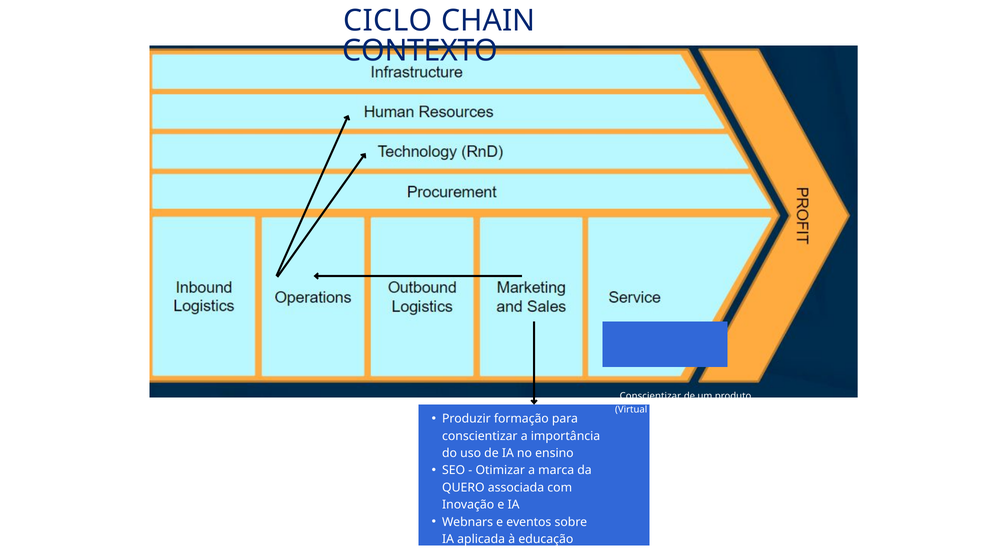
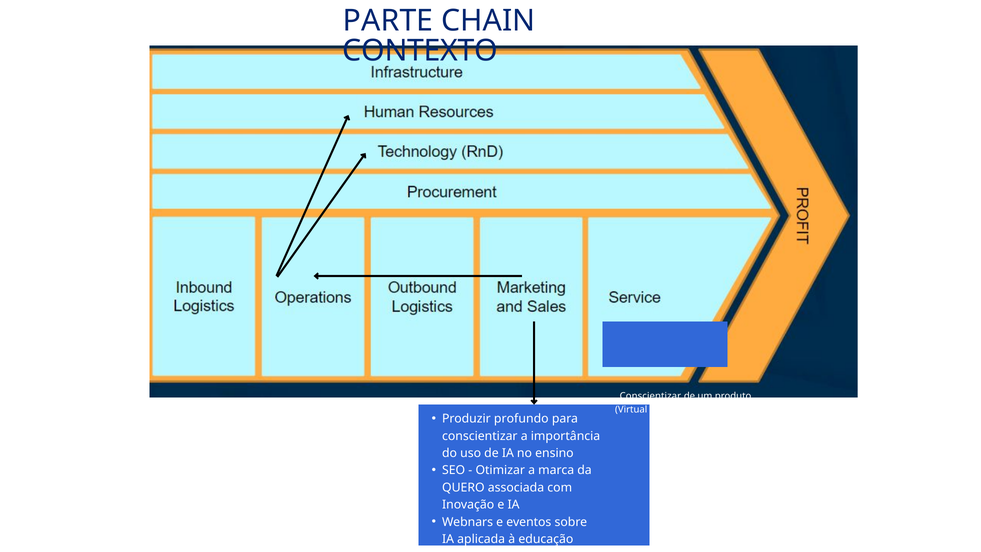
CICLO: CICLO -> PARTE
formação: formação -> profundo
